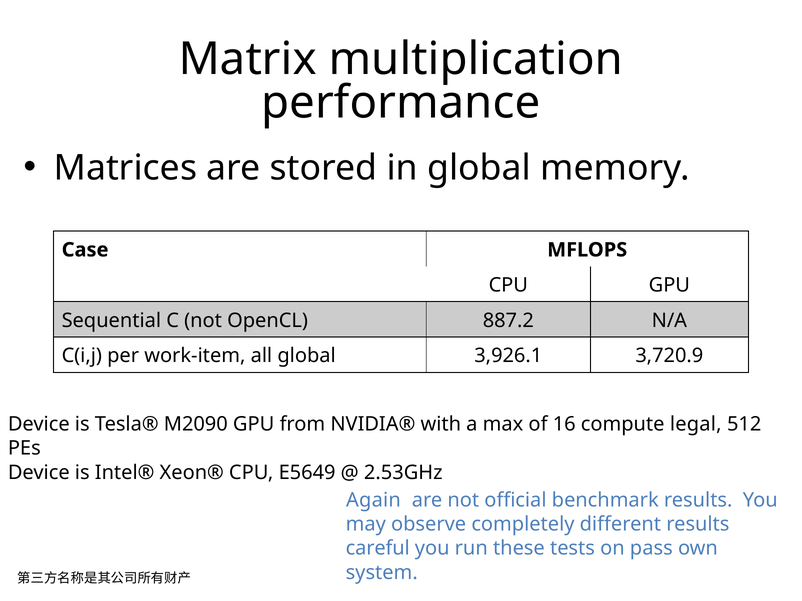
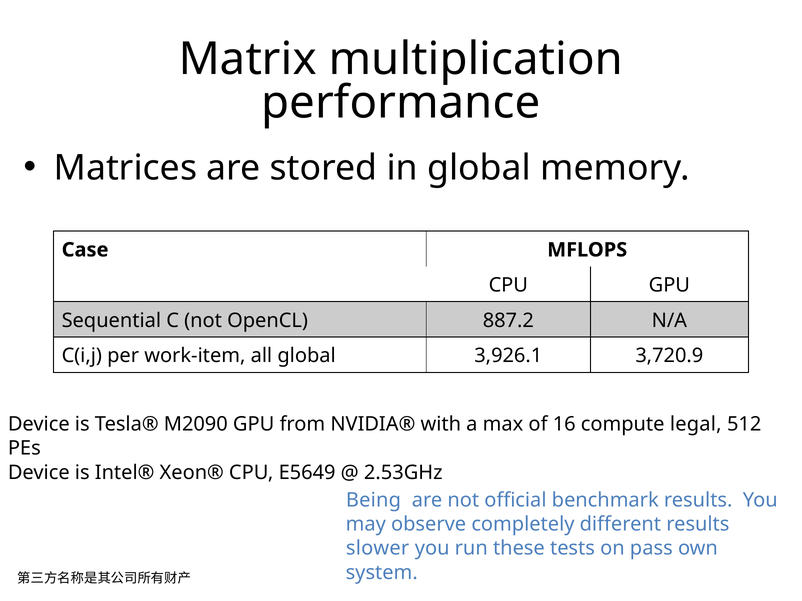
Again: Again -> Being
careful: careful -> slower
